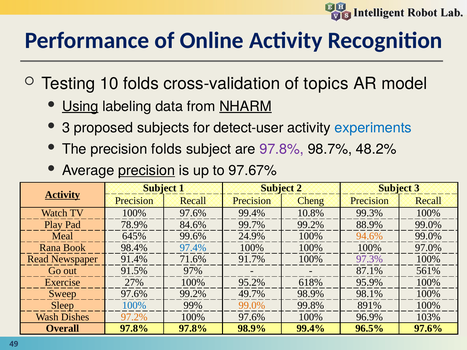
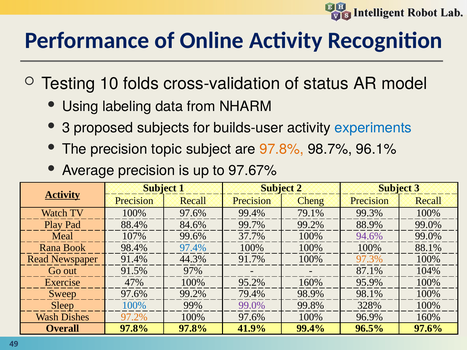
topics: topics -> status
Using underline: present -> none
NHARM underline: present -> none
detect-user: detect-user -> builds-user
precision folds: folds -> topic
97.8% at (282, 149) colour: purple -> orange
48.2%: 48.2% -> 96.1%
precision at (147, 171) underline: present -> none
10.8%: 10.8% -> 79.1%
78.9%: 78.9% -> 88.4%
645%: 645% -> 107%
24.9%: 24.9% -> 37.7%
94.6% colour: orange -> purple
97.0%: 97.0% -> 88.1%
71.6%: 71.6% -> 44.3%
97.3% colour: purple -> orange
561%: 561% -> 104%
27%: 27% -> 47%
95.2% 618%: 618% -> 160%
49.7%: 49.7% -> 79.4%
99.0% at (252, 306) colour: orange -> purple
891%: 891% -> 328%
96.9% 103%: 103% -> 160%
97.8% 98.9%: 98.9% -> 41.9%
